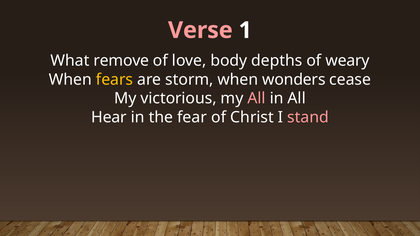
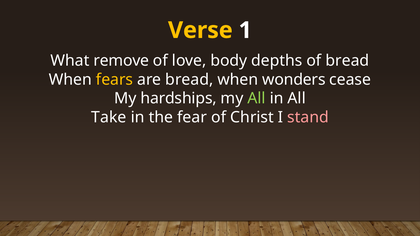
Verse colour: pink -> yellow
of weary: weary -> bread
are storm: storm -> bread
victorious: victorious -> hardships
All at (257, 98) colour: pink -> light green
Hear: Hear -> Take
